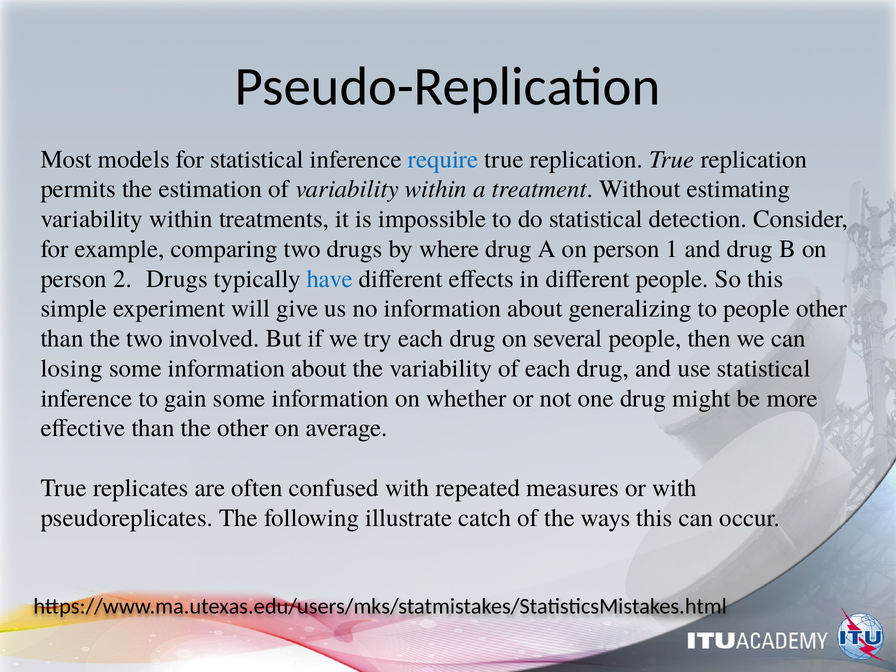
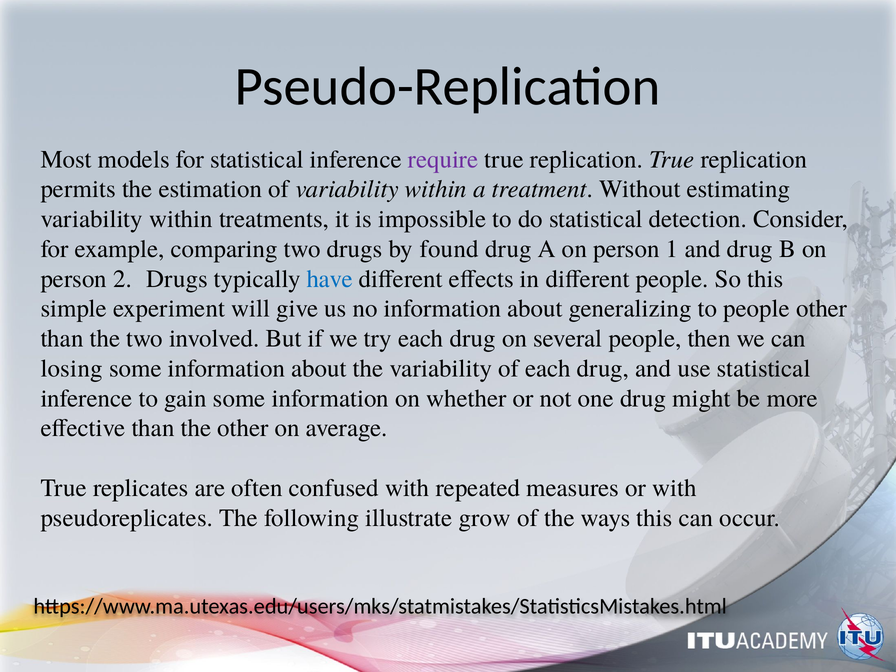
require colour: blue -> purple
where: where -> found
catch: catch -> grow
